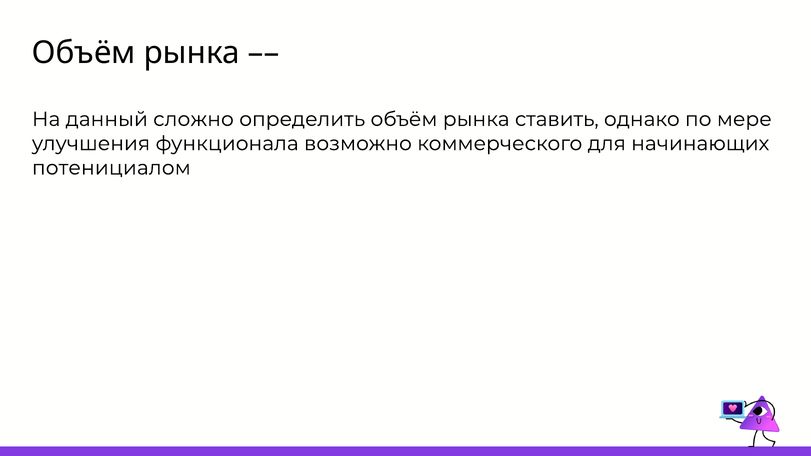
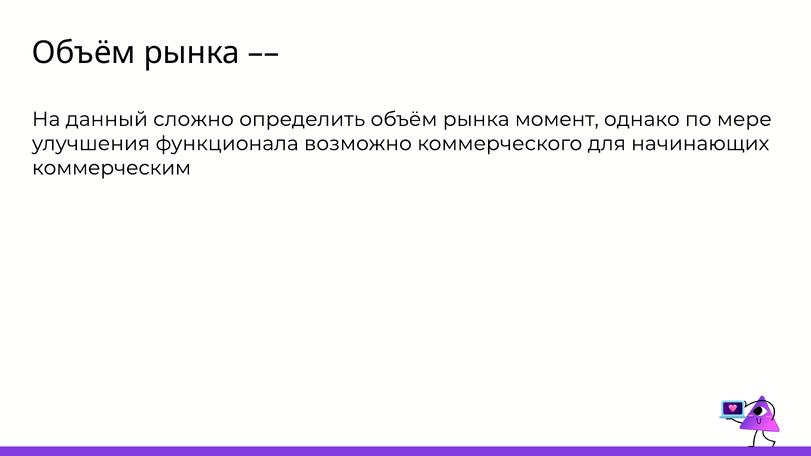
ставить: ставить -> момент
потенициалом: потенициалом -> коммерческим
